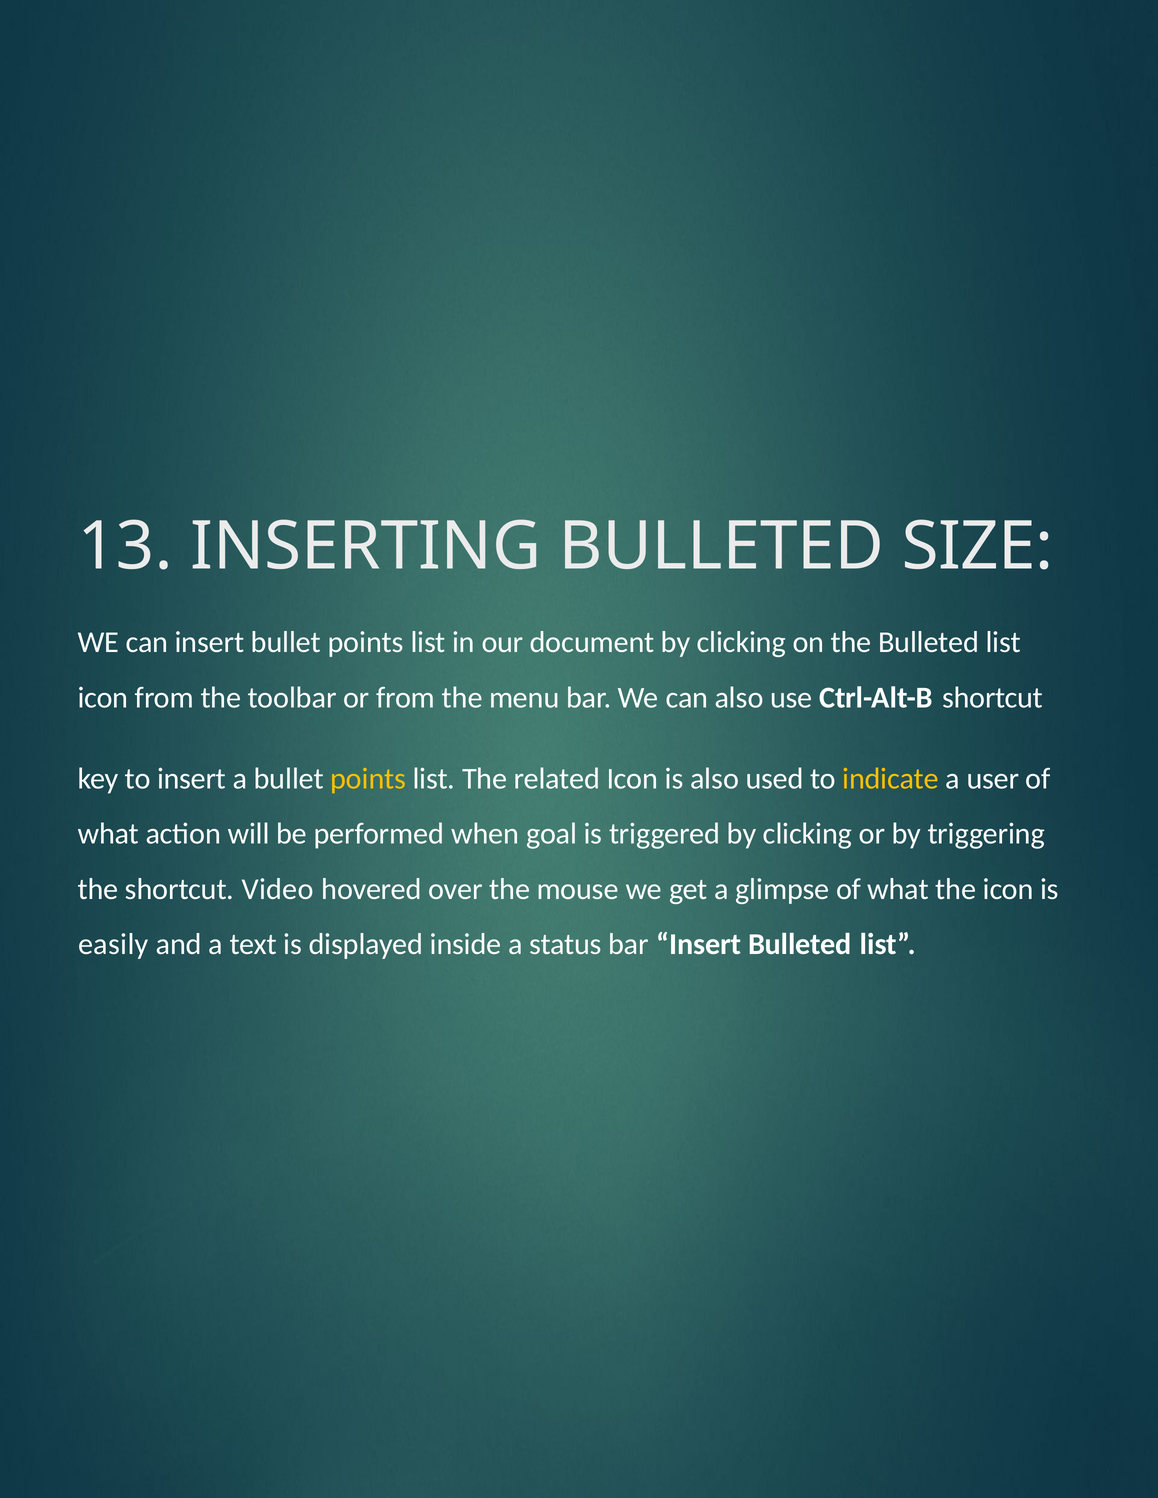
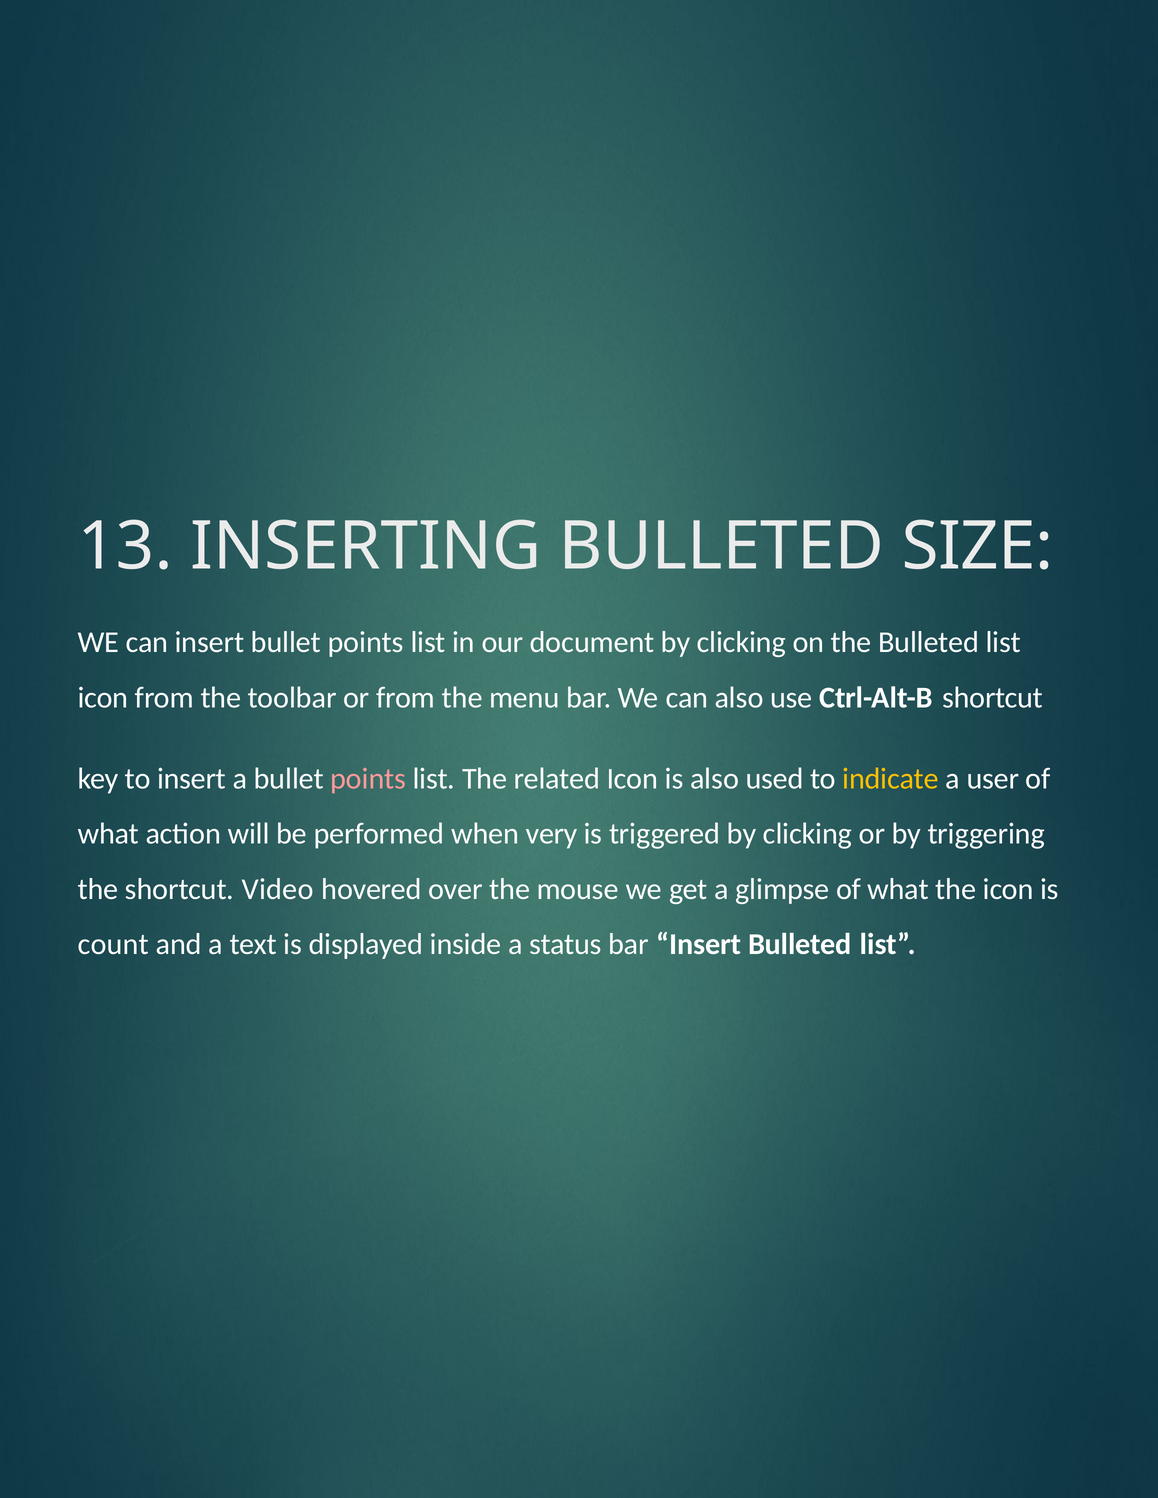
points at (368, 779) colour: yellow -> pink
goal: goal -> very
easily: easily -> count
